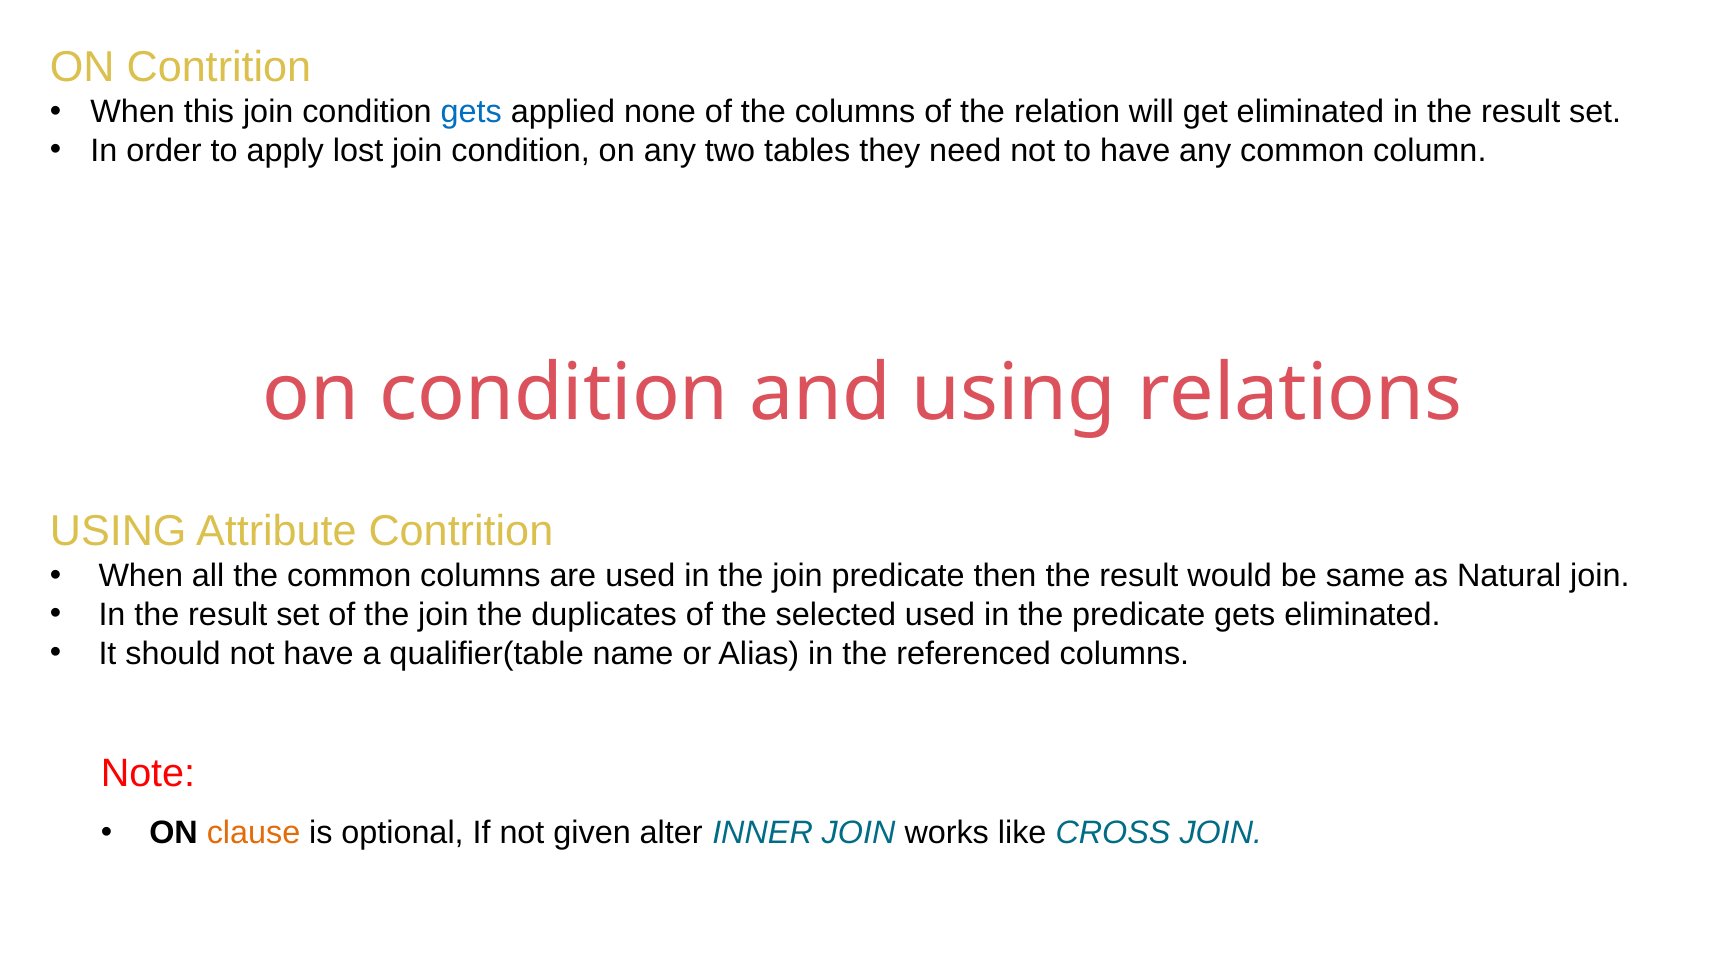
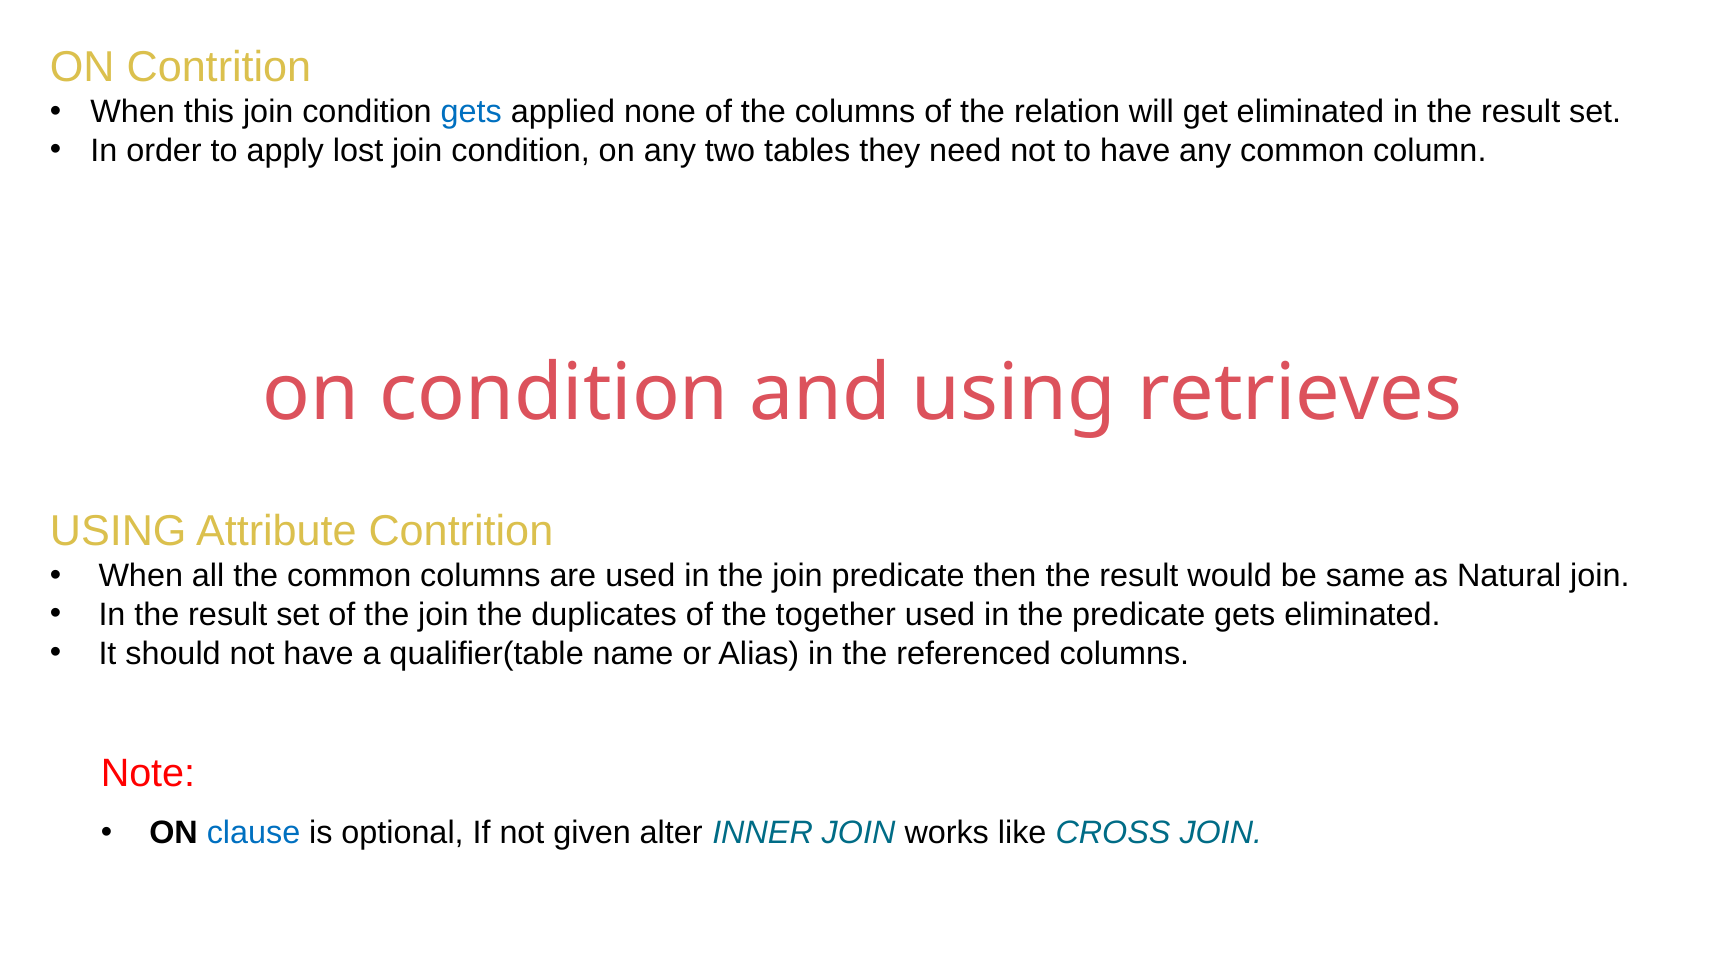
relations: relations -> retrieves
selected: selected -> together
clause colour: orange -> blue
